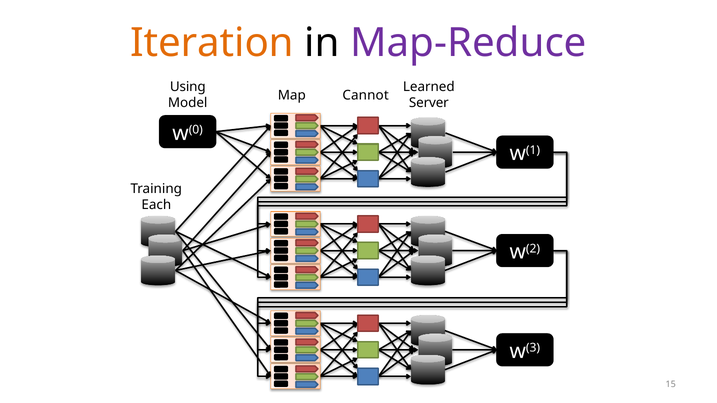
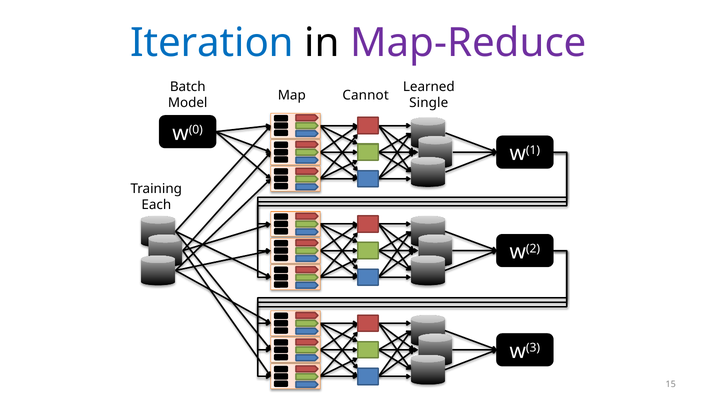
Iteration colour: orange -> blue
Using: Using -> Batch
Server: Server -> Single
